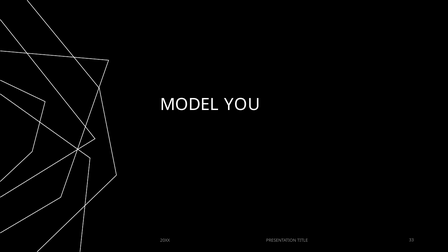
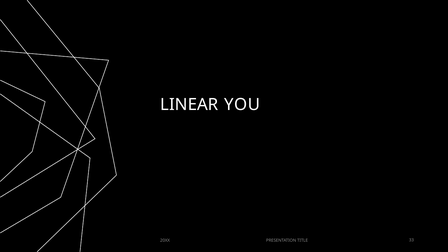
MODEL: MODEL -> LINEAR
